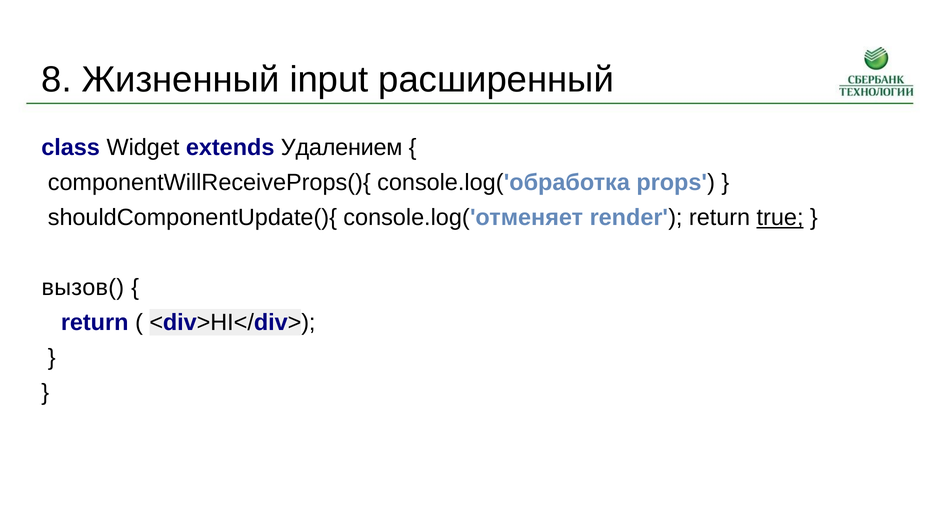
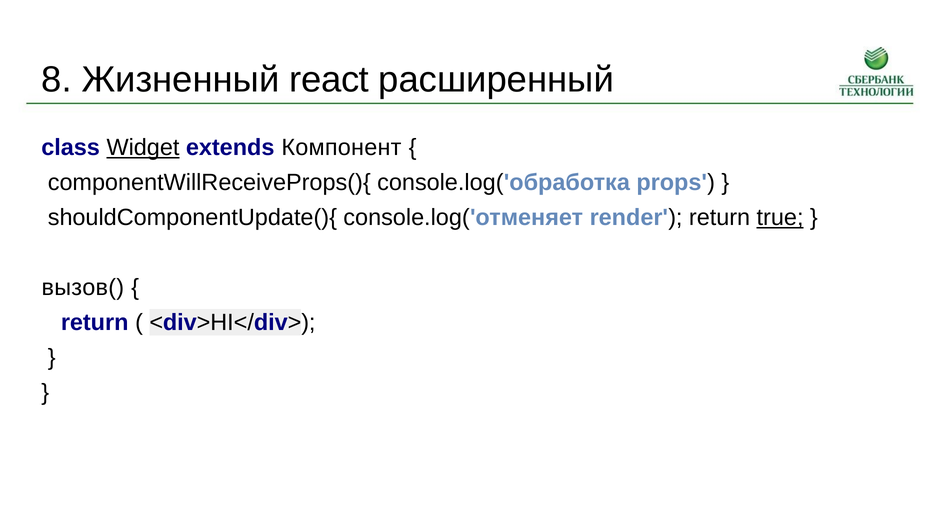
input: input -> react
Widget underline: none -> present
Удалением: Удалением -> Компонент
